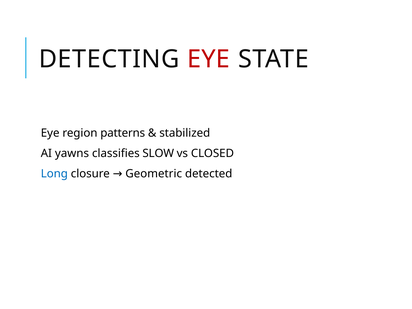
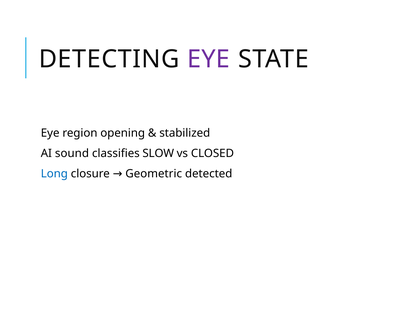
EYE at (209, 59) colour: red -> purple
patterns: patterns -> opening
yawns: yawns -> sound
